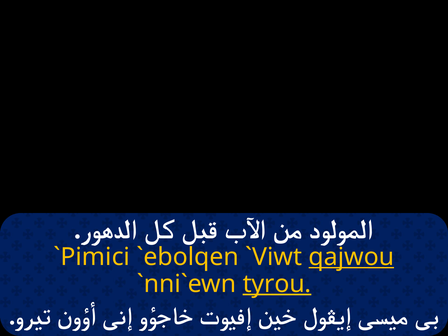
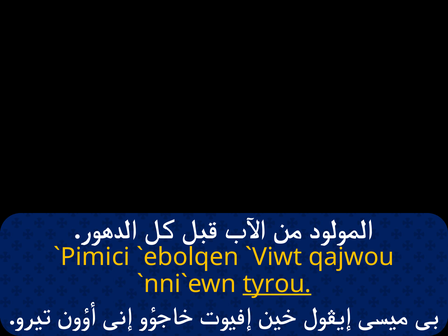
qajwou underline: present -> none
